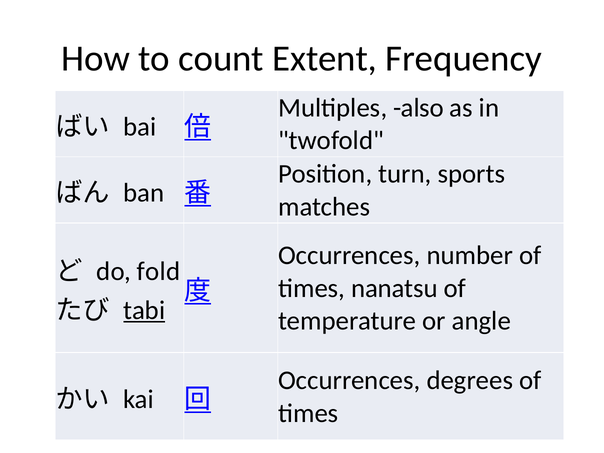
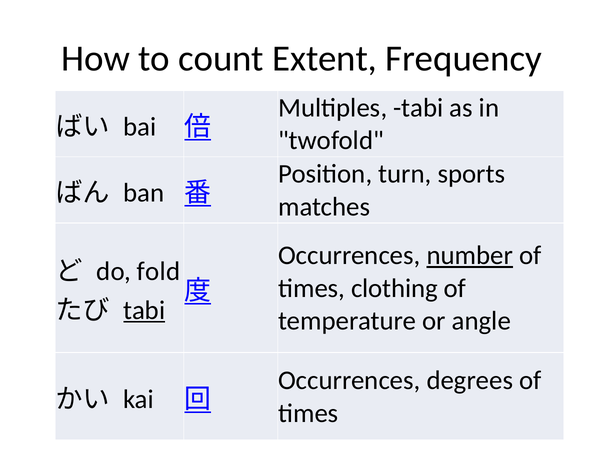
Multiples also: also -> tabi
number underline: none -> present
nanatsu: nanatsu -> clothing
